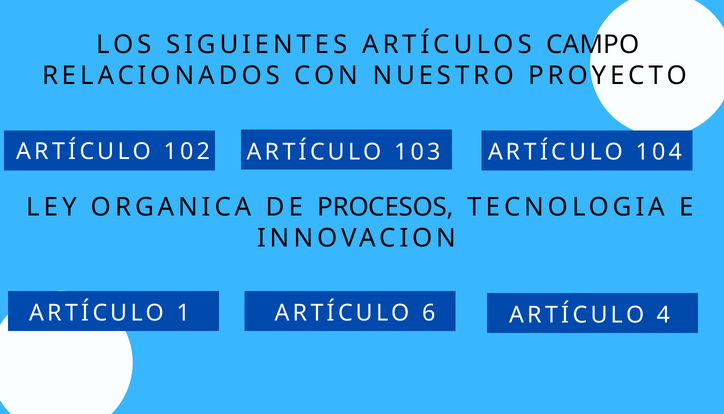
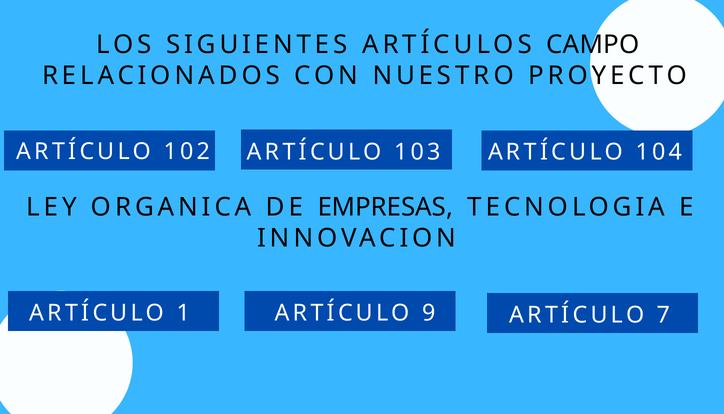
PROCESOS: PROCESOS -> EMPRESAS
6: 6 -> 9
4: 4 -> 7
